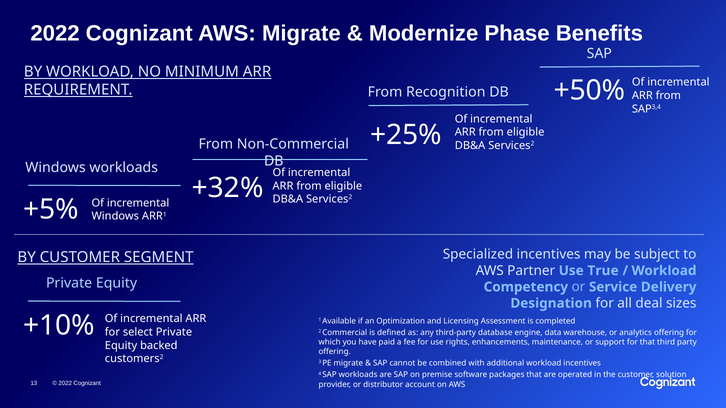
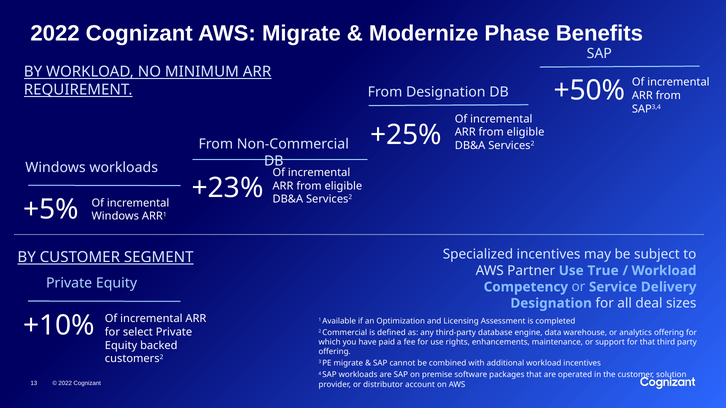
From Recognition: Recognition -> Designation
+32%: +32% -> +23%
